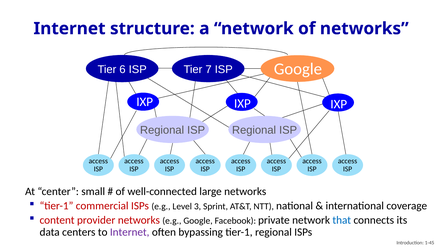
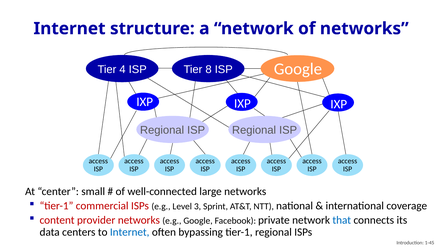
6: 6 -> 4
7: 7 -> 8
Internet at (130, 232) colour: purple -> blue
